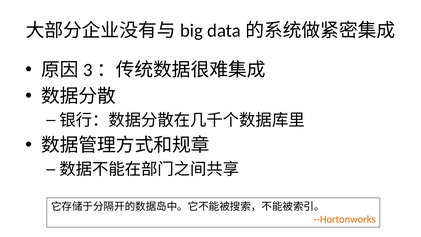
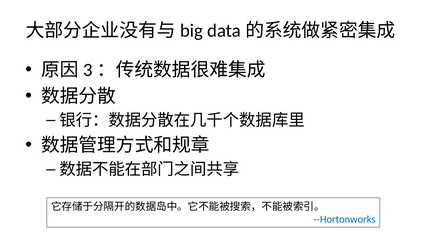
--Hortonworks colour: orange -> blue
